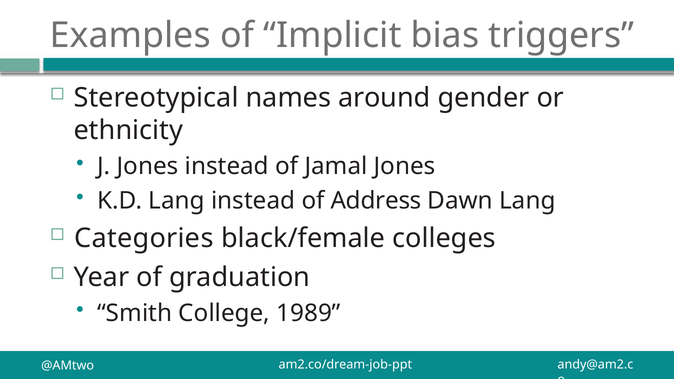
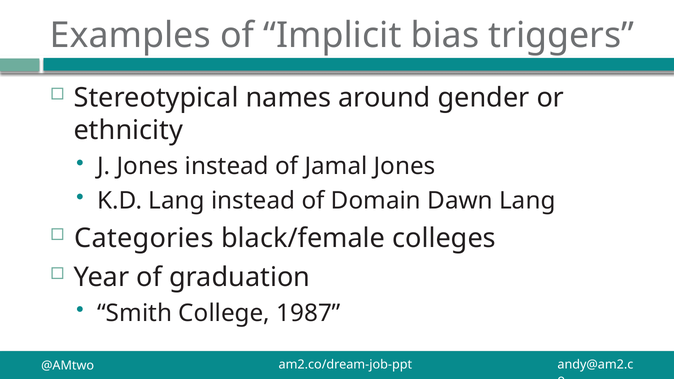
Address: Address -> Domain
1989: 1989 -> 1987
